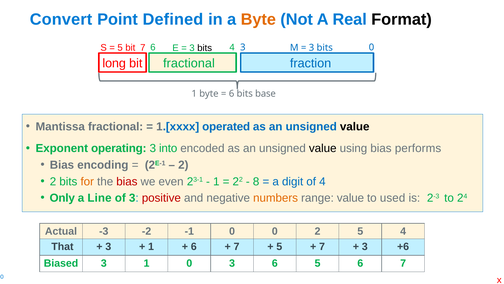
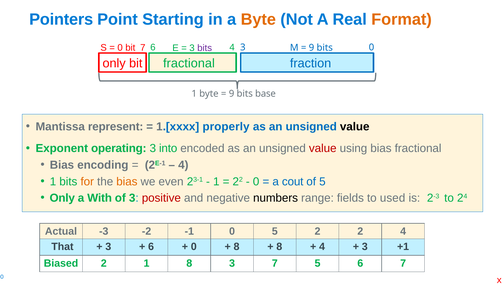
Convert: Convert -> Pointers
Defined: Defined -> Starting
Format colour: black -> orange
5 at (120, 48): 5 -> 0
bits at (205, 48) colour: black -> purple
3 at (311, 48): 3 -> 9
long at (114, 63): long -> only
6 at (232, 94): 6 -> 9
Mantissa fractional: fractional -> represent
operated: operated -> properly
value at (323, 148) colour: black -> red
bias performs: performs -> fractional
2 at (183, 165): 2 -> 4
2 at (53, 181): 2 -> 1
bias at (127, 181) colour: red -> orange
8 at (256, 181): 8 -> 0
digit: digit -> cout
of 4: 4 -> 5
Line: Line -> With
numbers colour: orange -> black
range value: value -> fields
0 0: 0 -> 5
2 5: 5 -> 2
1 at (151, 246): 1 -> 6
6 at (194, 246): 6 -> 0
7 at (237, 246): 7 -> 8
5 at (279, 246): 5 -> 8
7 at (322, 246): 7 -> 4
+6: +6 -> +1
Biased 3: 3 -> 2
1 0: 0 -> 8
3 6: 6 -> 7
